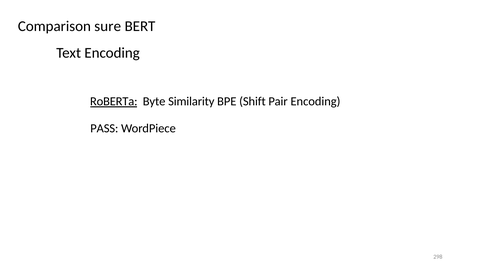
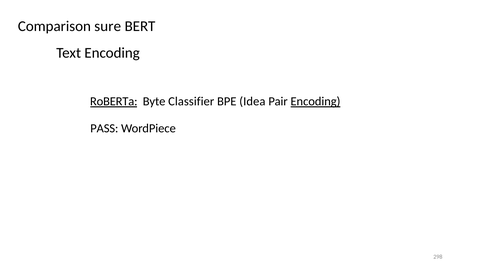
Similarity: Similarity -> Classifier
Shift: Shift -> Idea
Encoding at (315, 102) underline: none -> present
